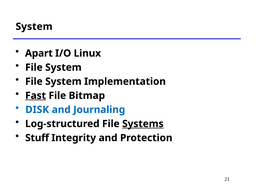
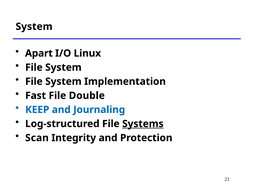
Fast underline: present -> none
Bitmap: Bitmap -> Double
DISK: DISK -> KEEP
Stuff: Stuff -> Scan
